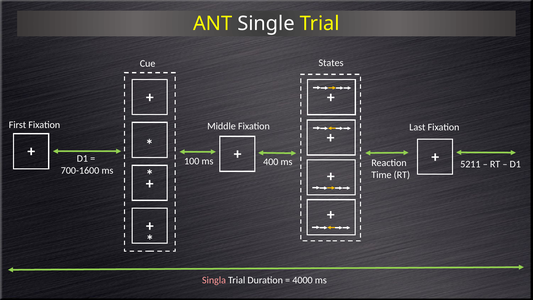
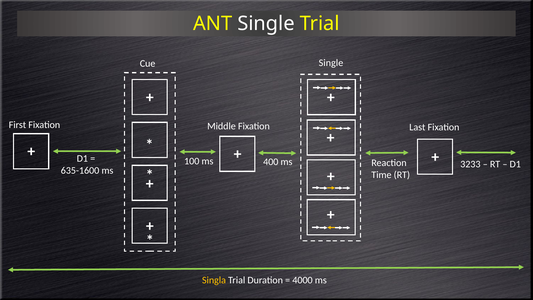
States at (331, 63): States -> Single
5211: 5211 -> 3233
700-1600: 700-1600 -> 635-1600
Singla colour: pink -> yellow
